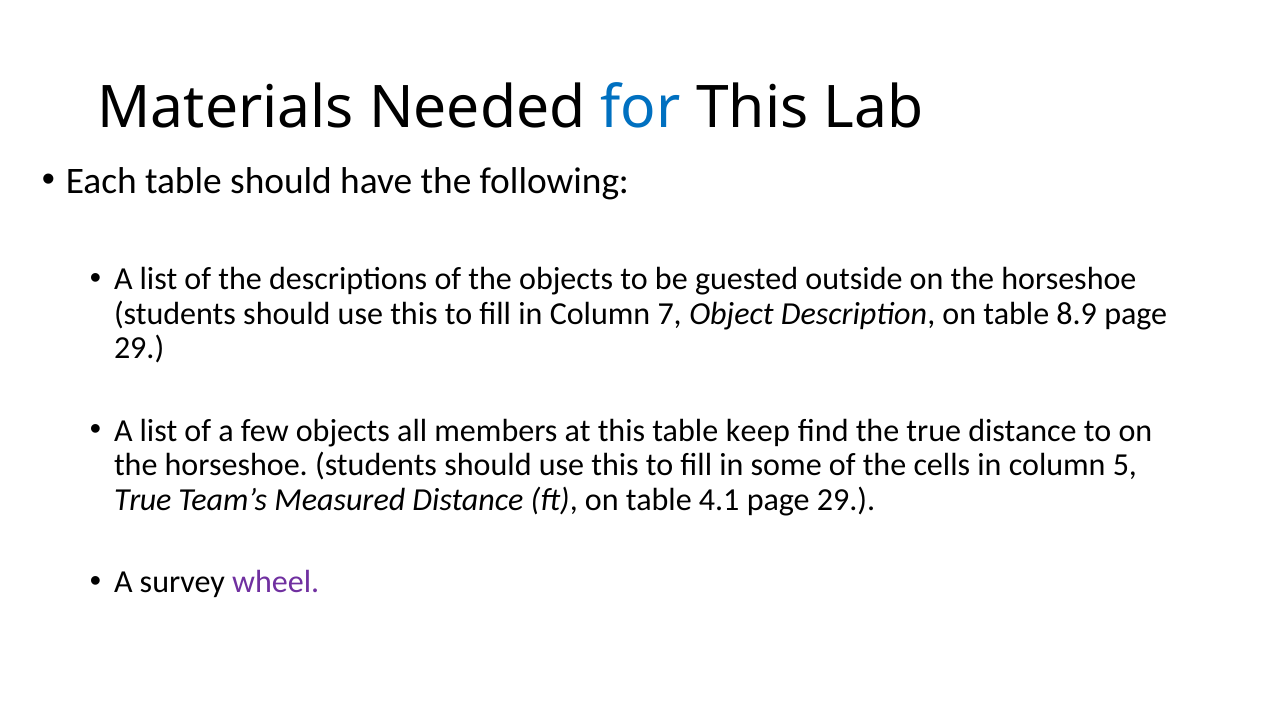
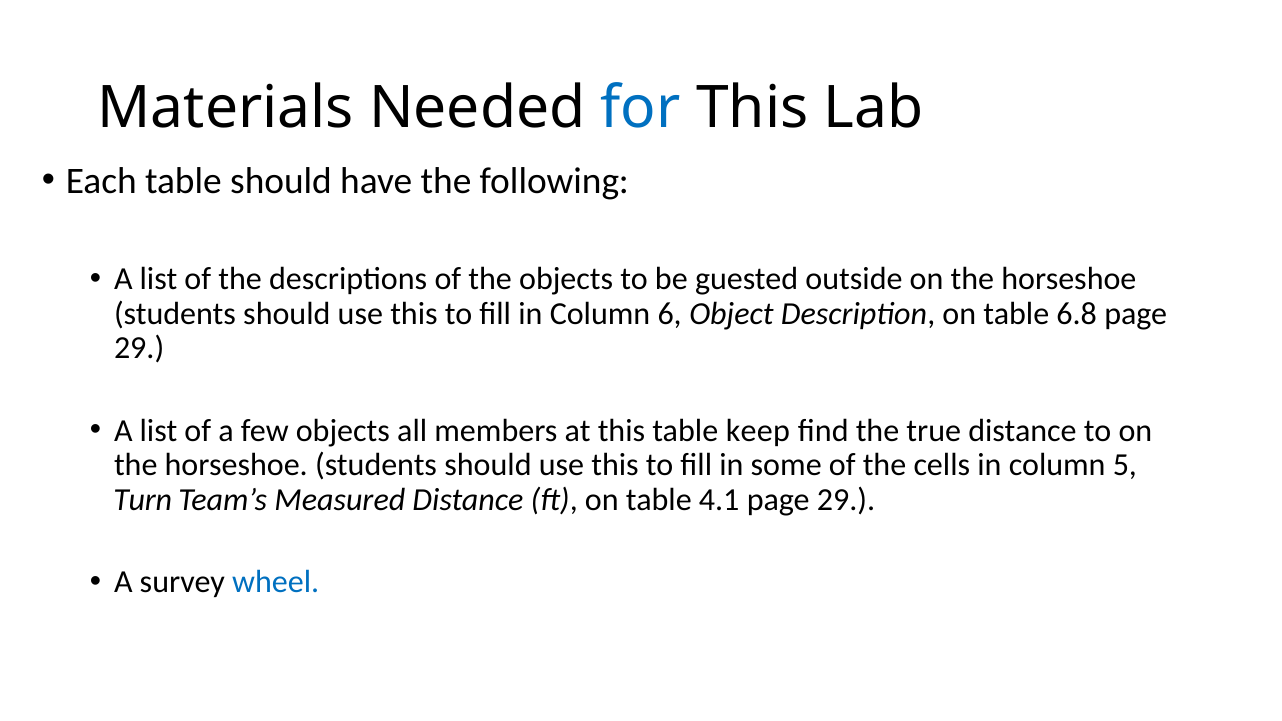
7: 7 -> 6
8.9: 8.9 -> 6.8
True at (143, 500): True -> Turn
wheel colour: purple -> blue
